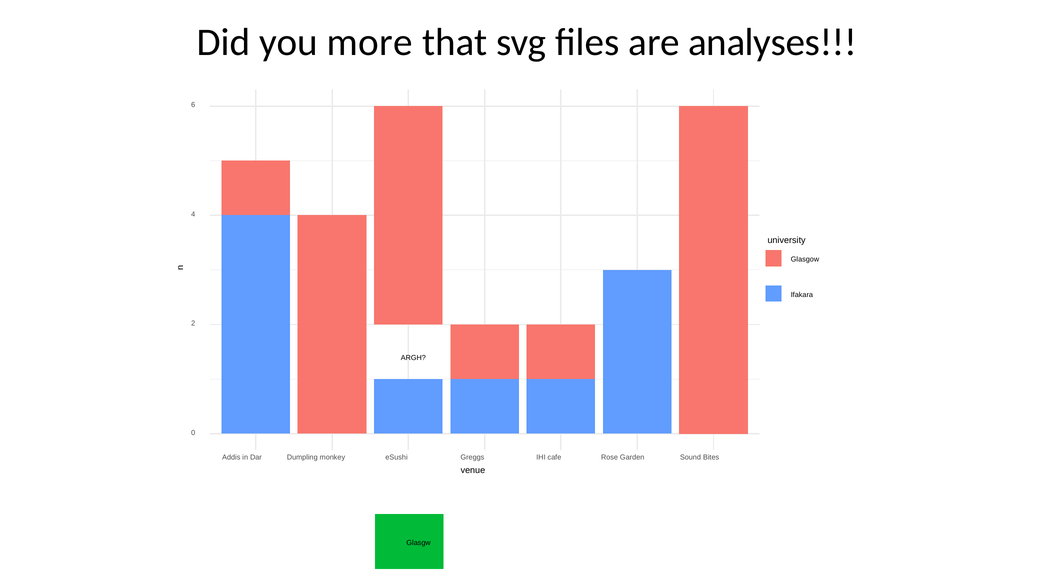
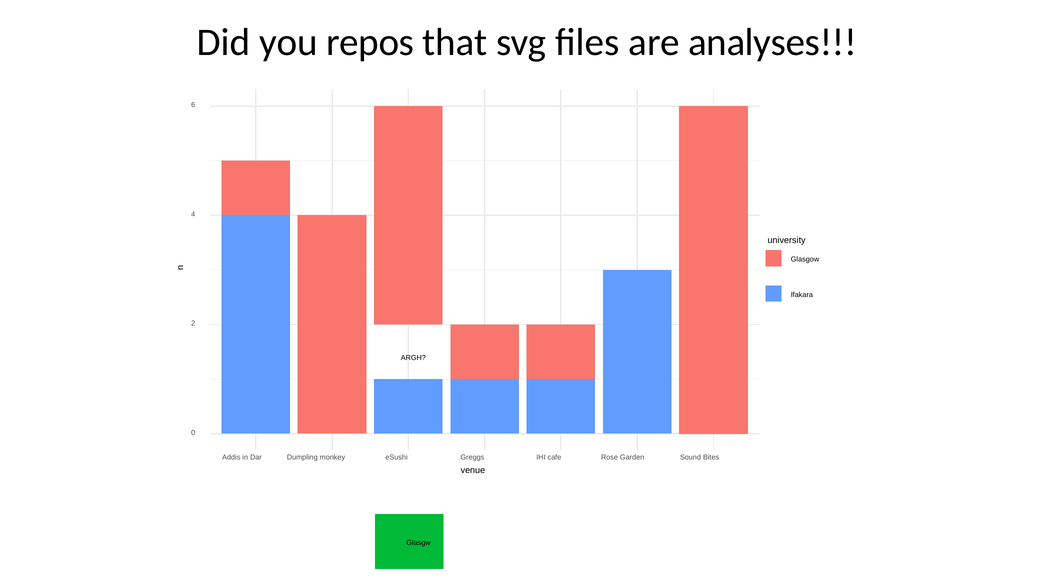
more: more -> repos
